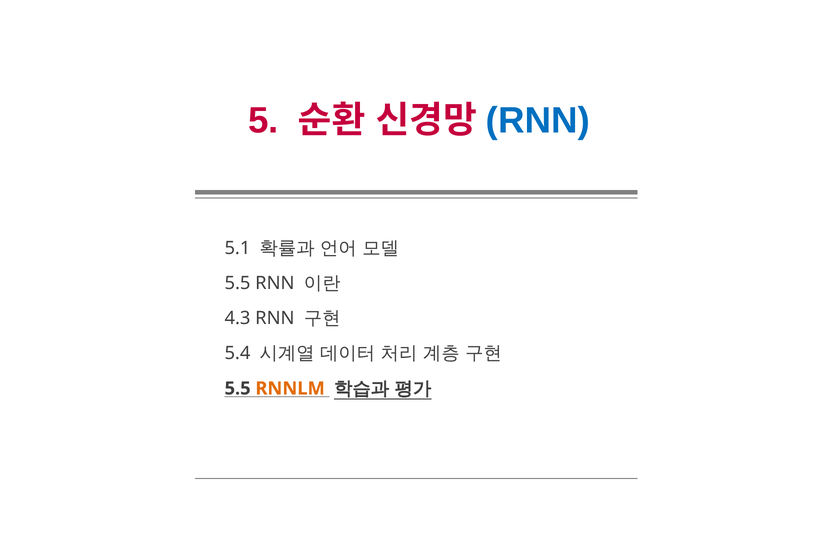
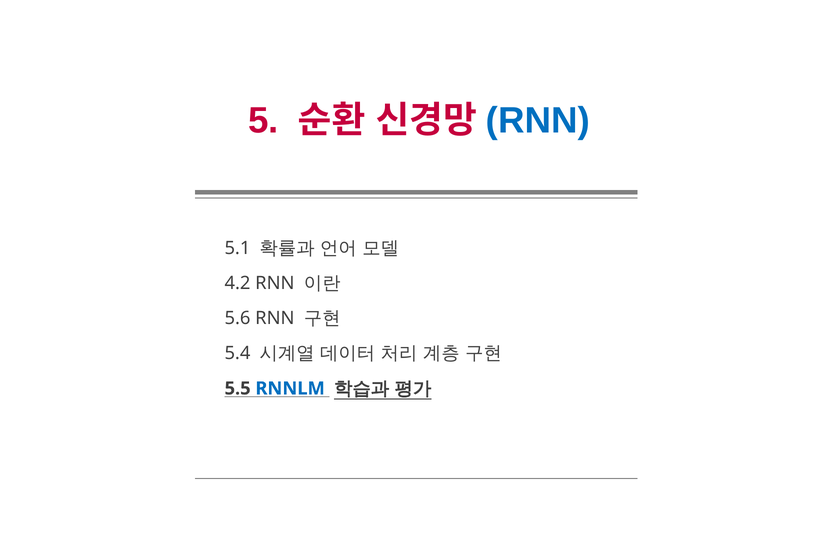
5.5 at (238, 283): 5.5 -> 4.2
4.3: 4.3 -> 5.6
RNNLM colour: orange -> blue
